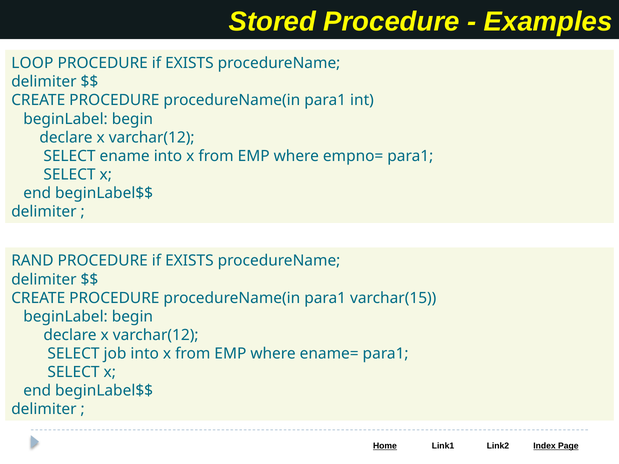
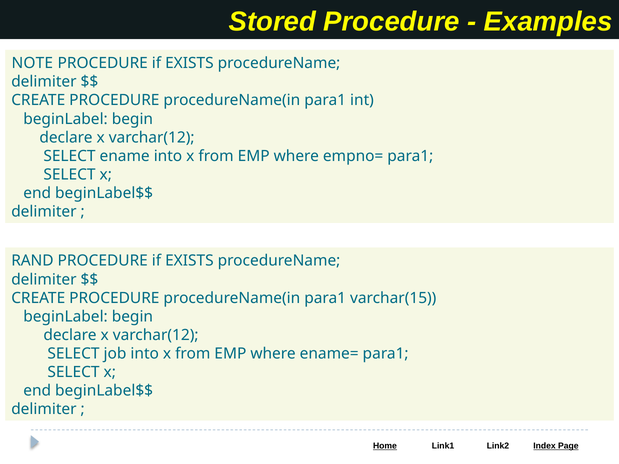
LOOP: LOOP -> NOTE
